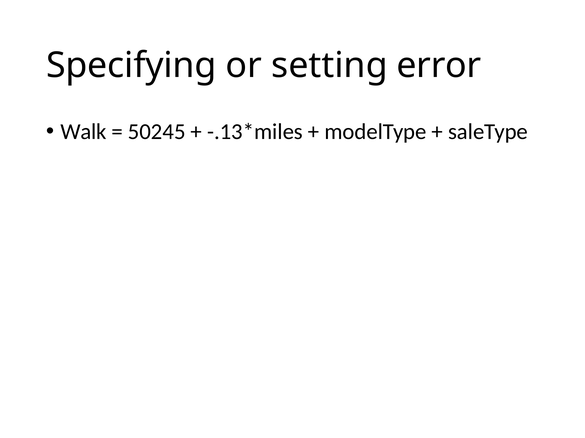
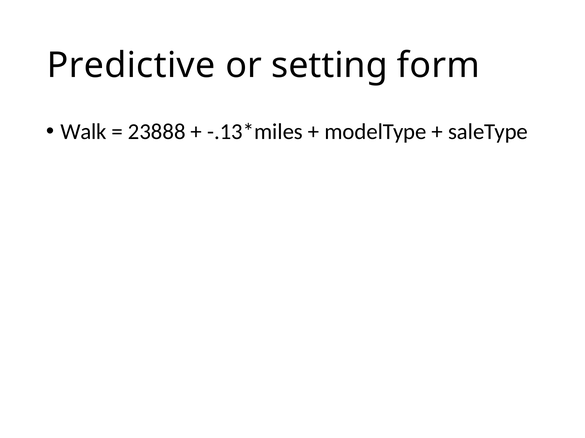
Specifying: Specifying -> Predictive
error: error -> form
50245: 50245 -> 23888
